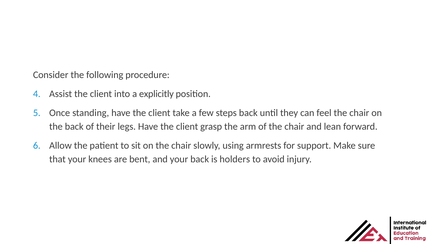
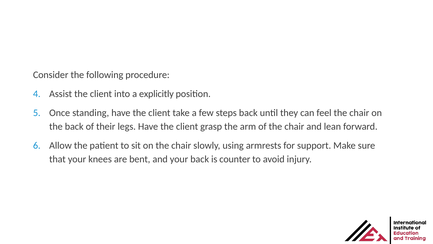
holders: holders -> counter
